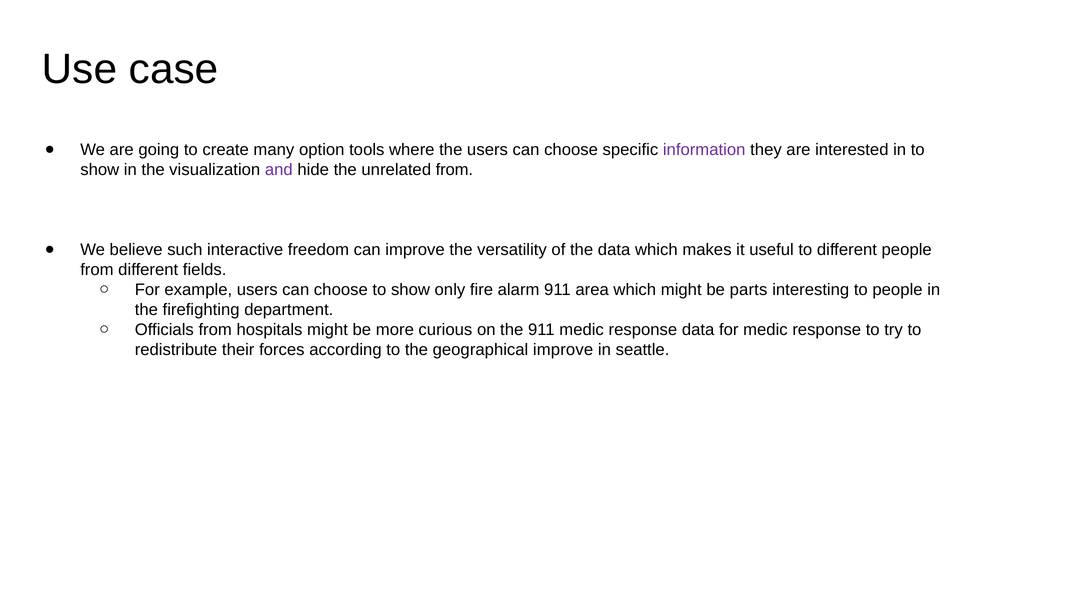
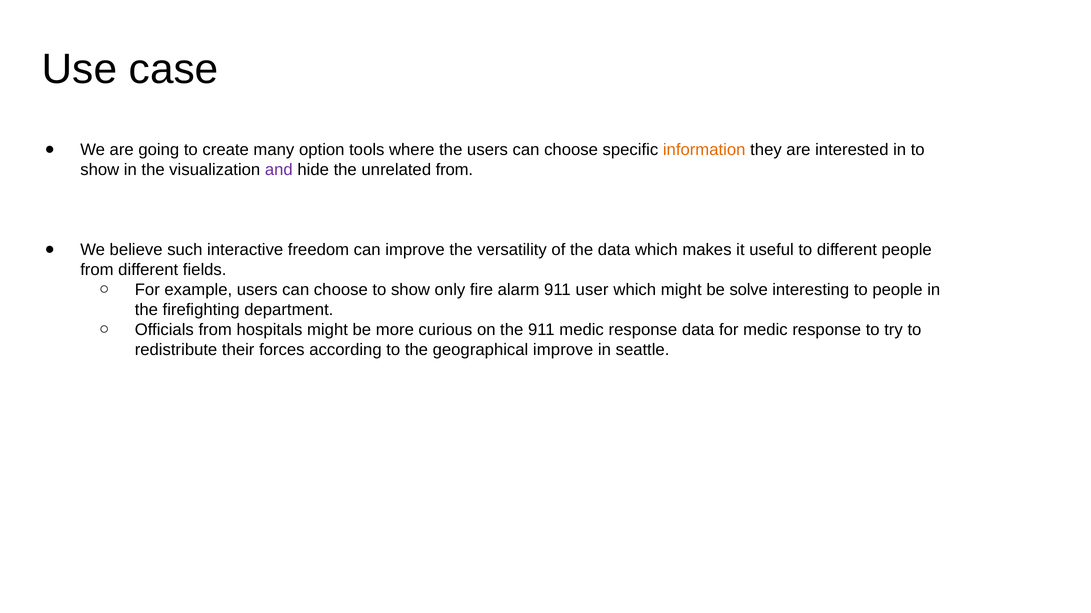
information colour: purple -> orange
area: area -> user
parts: parts -> solve
